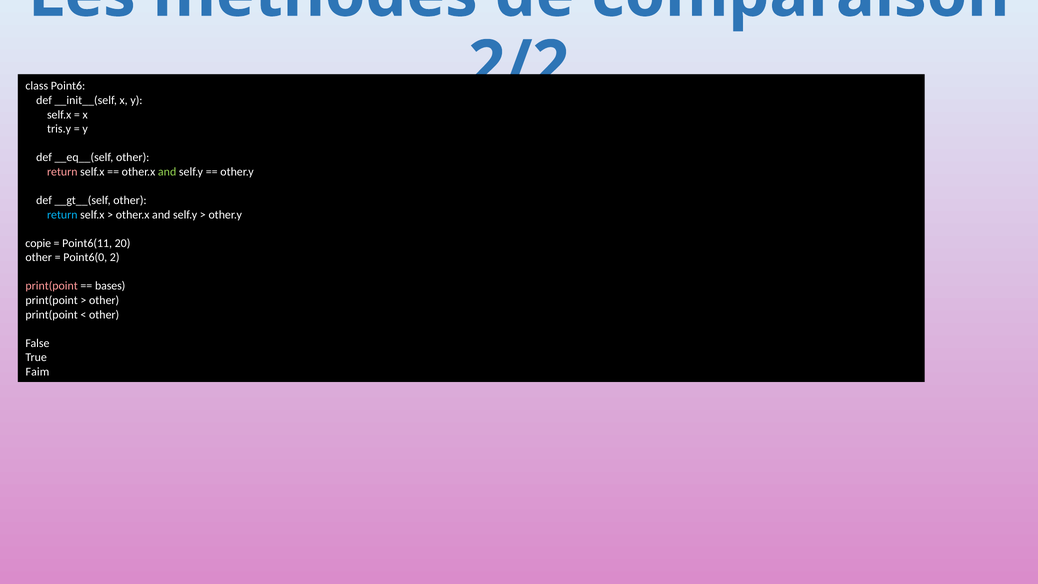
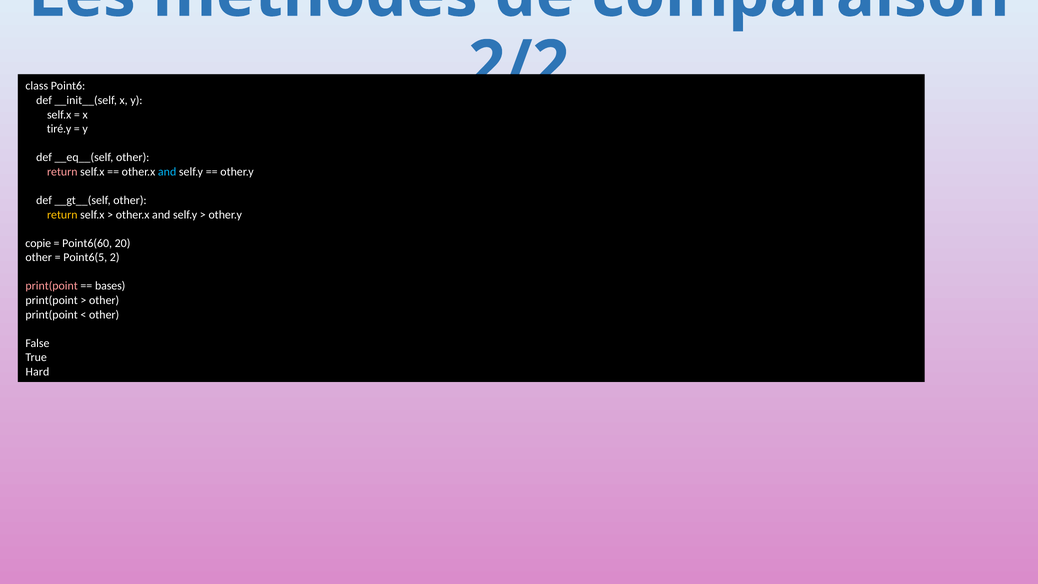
tris.y: tris.y -> tiré.y
and at (167, 172) colour: light green -> light blue
return at (62, 215) colour: light blue -> yellow
Point6(11: Point6(11 -> Point6(60
Point6(0: Point6(0 -> Point6(5
Faim: Faim -> Hard
